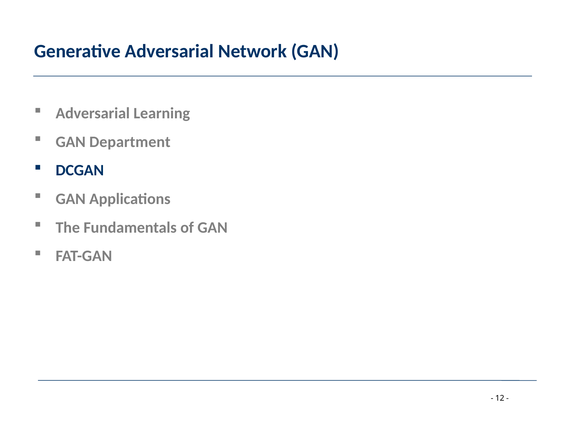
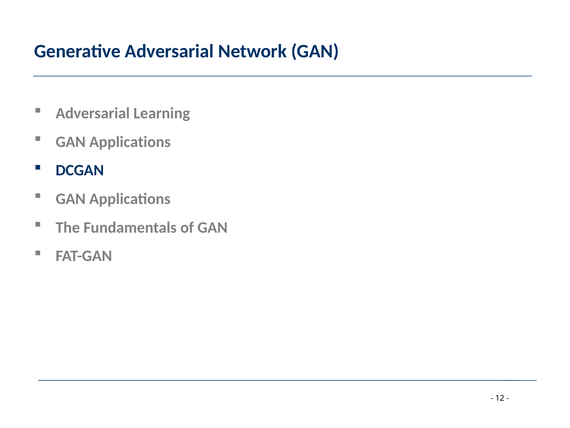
Department at (130, 142): Department -> Applications
